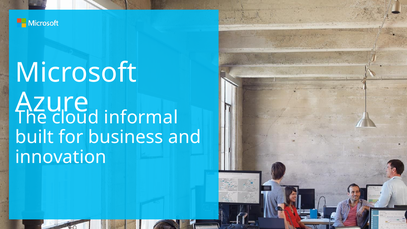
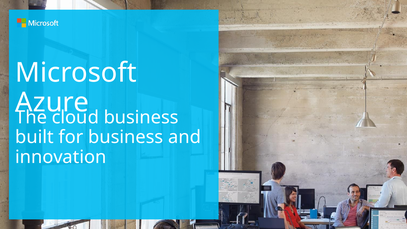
informal at (141, 117): informal -> business
